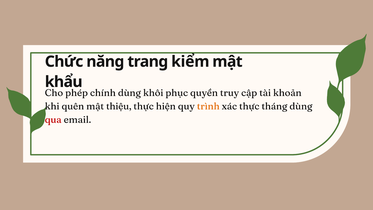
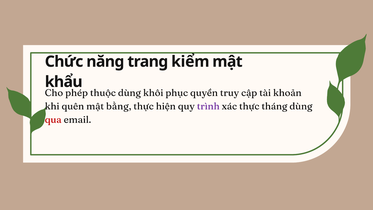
chính: chính -> thuộc
thiệu: thiệu -> bằng
trình colour: orange -> purple
